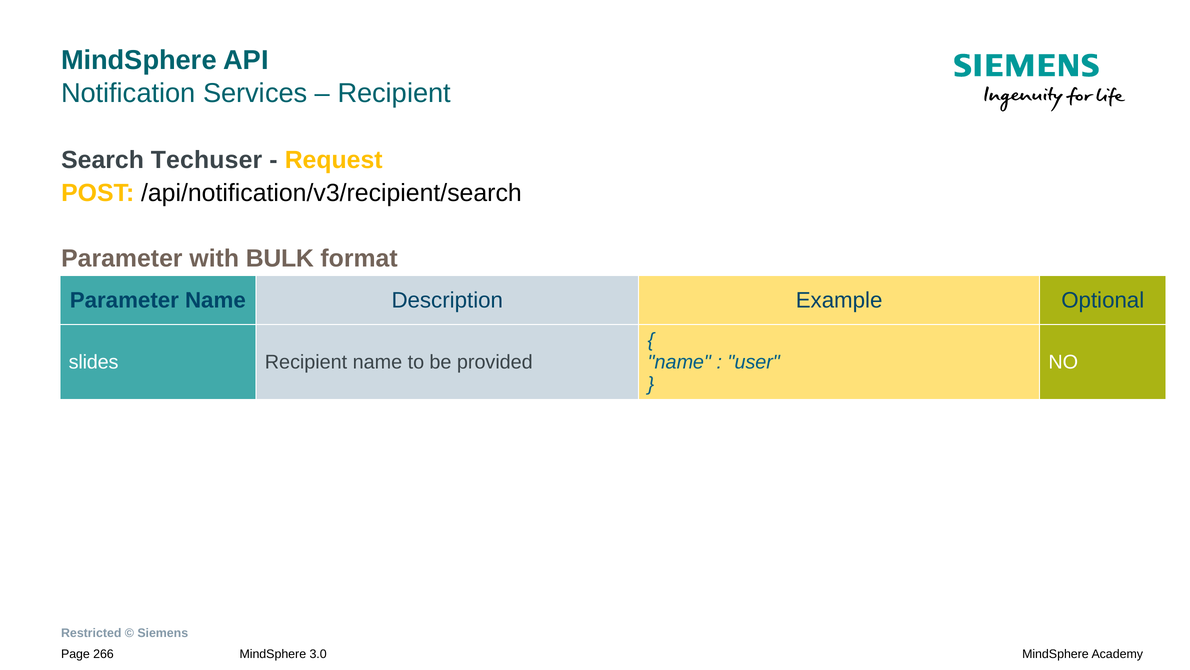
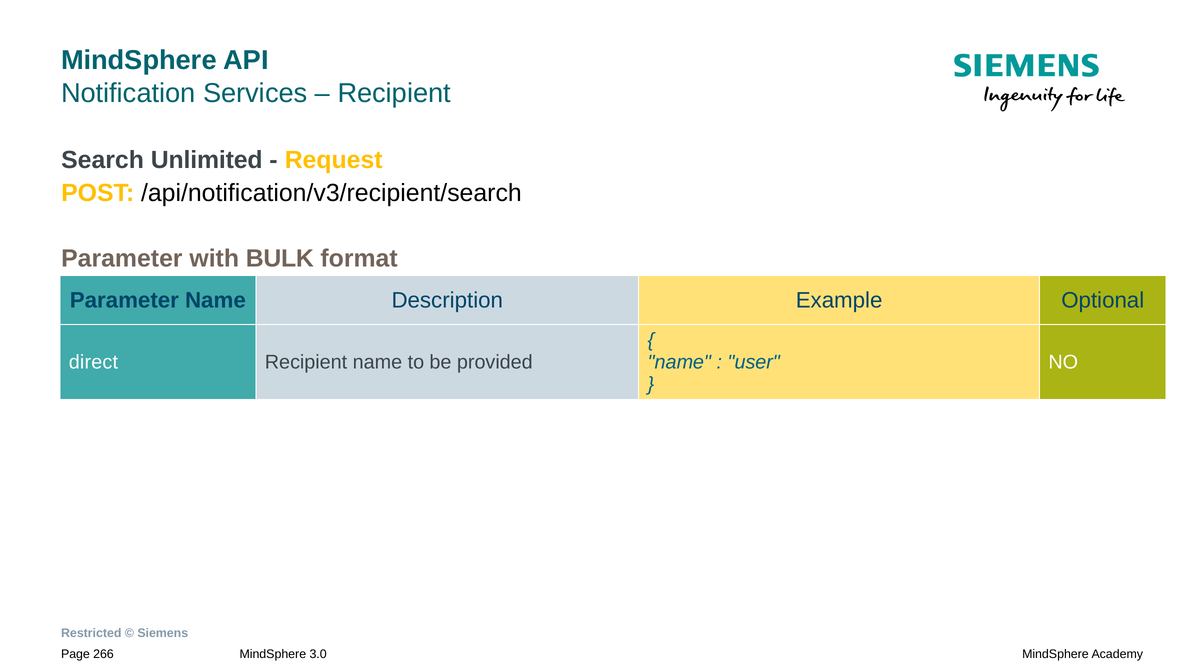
Techuser: Techuser -> Unlimited
slides: slides -> direct
